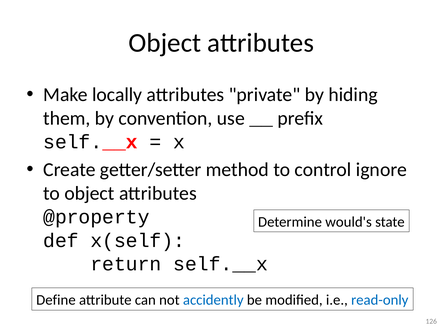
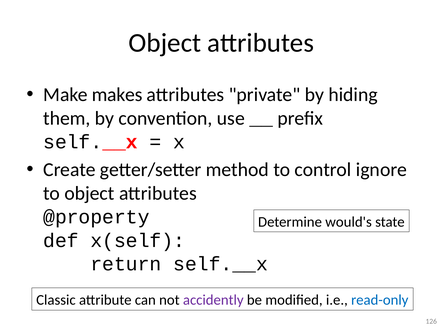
locally: locally -> makes
Define: Define -> Classic
accidently colour: blue -> purple
